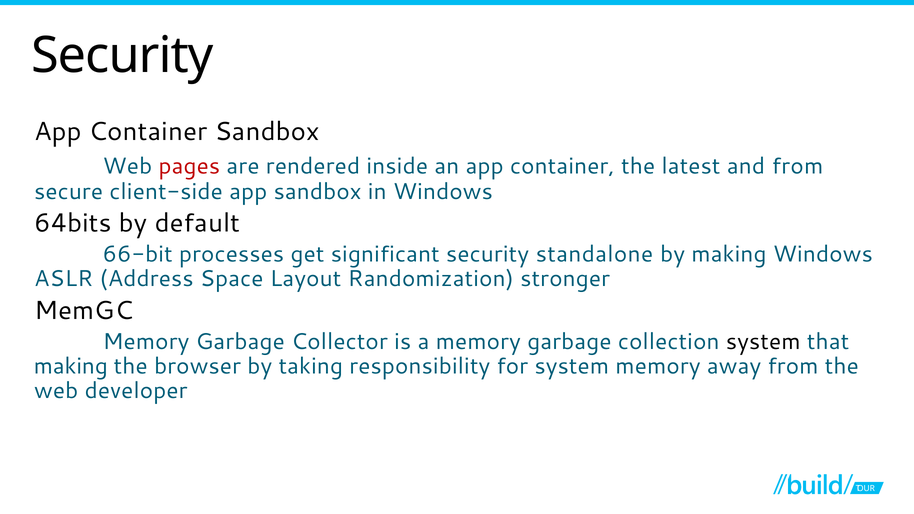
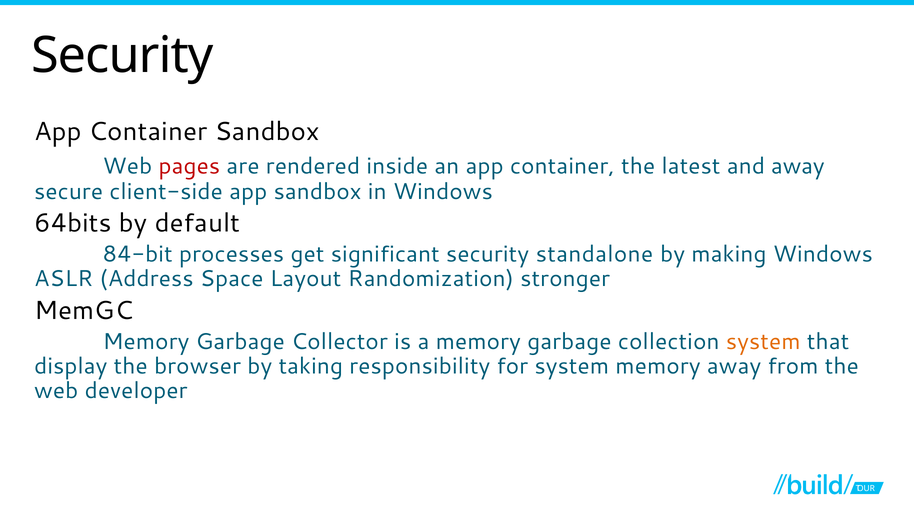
and from: from -> away
66-bit: 66-bit -> 84-bit
system at (763, 342) colour: black -> orange
making at (71, 366): making -> display
